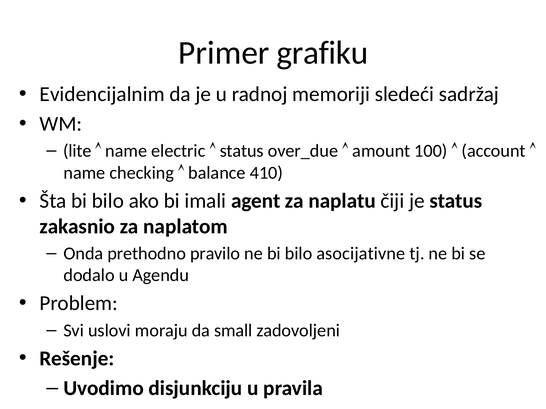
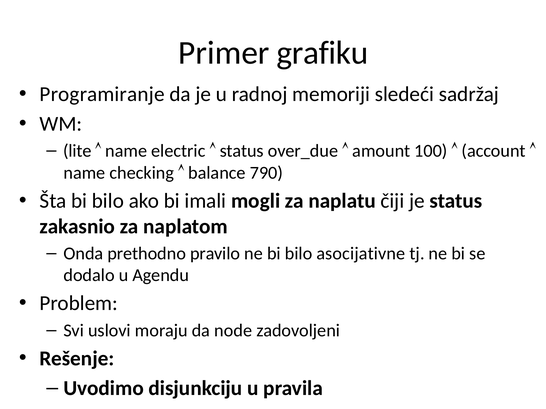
Evidencijalnim: Evidencijalnim -> Programiranje
410: 410 -> 790
agent: agent -> mogli
small: small -> node
